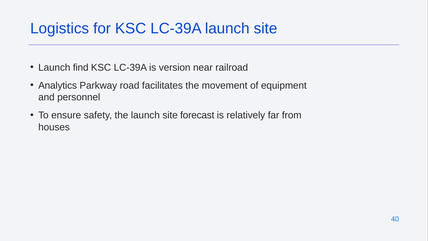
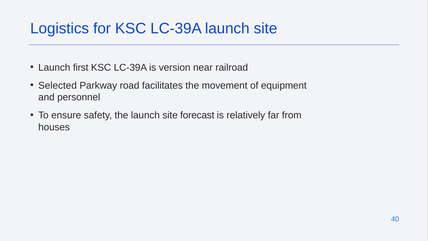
find: find -> first
Analytics: Analytics -> Selected
